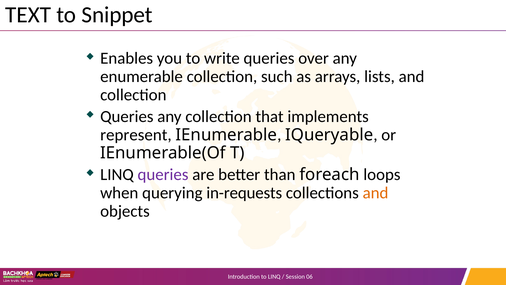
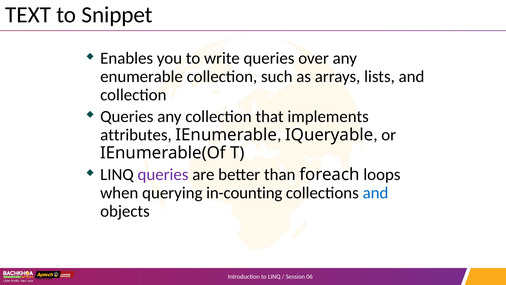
represent: represent -> attributes
in-requests: in-requests -> in-counting
and at (375, 193) colour: orange -> blue
